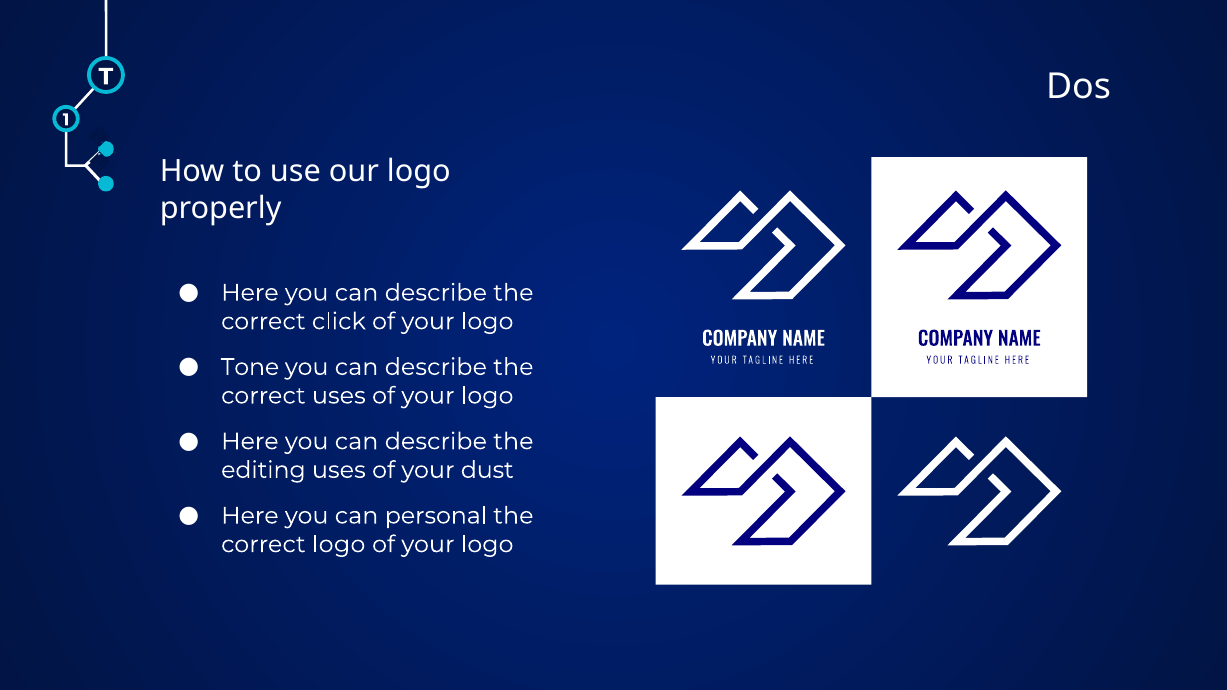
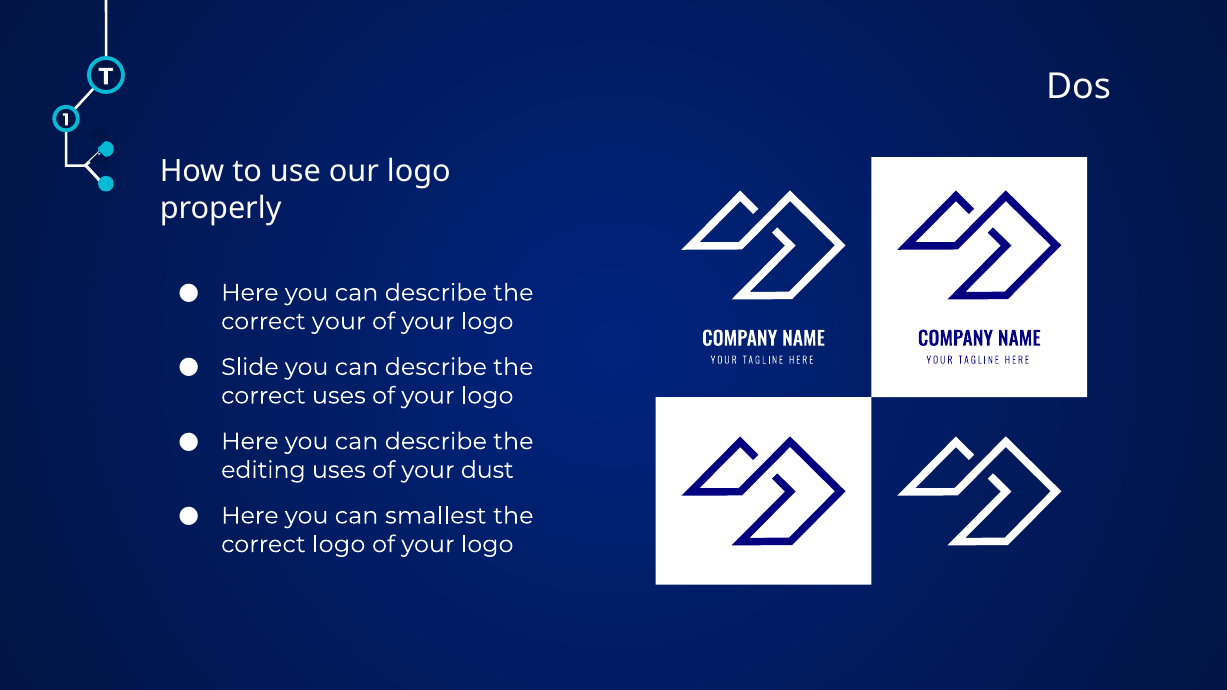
correct click: click -> your
Tone: Tone -> Slide
personal: personal -> smallest
